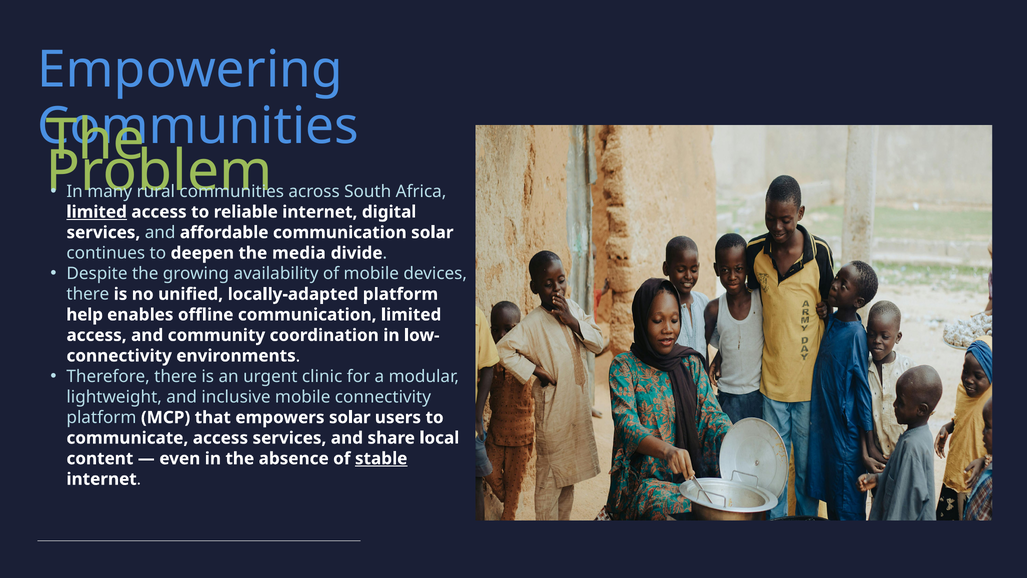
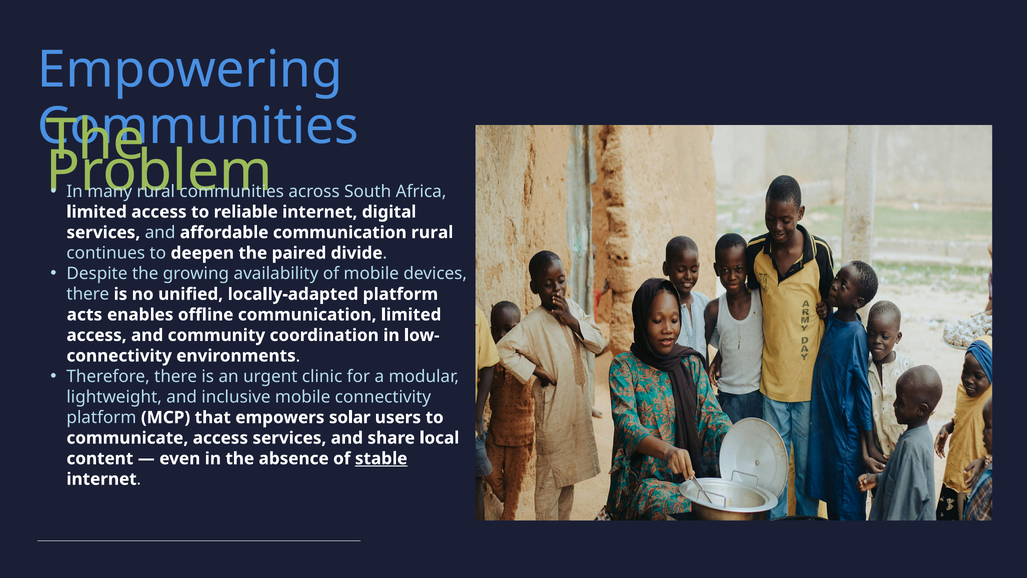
limited at (97, 212) underline: present -> none
communication solar: solar -> rural
media: media -> paired
help: help -> acts
